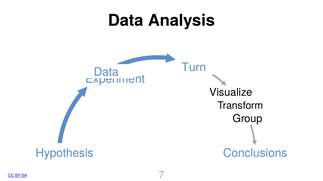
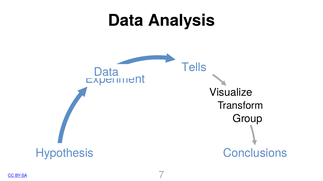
Turn: Turn -> Tells
